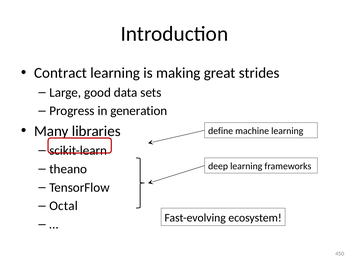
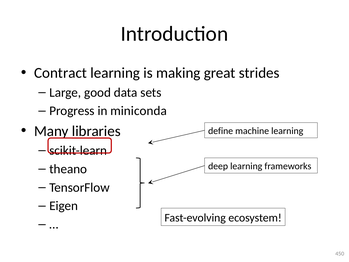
generation: generation -> miniconda
Octal: Octal -> Eigen
